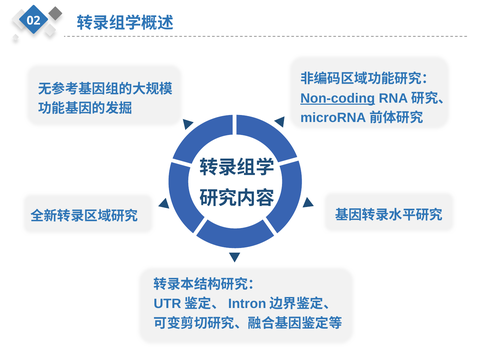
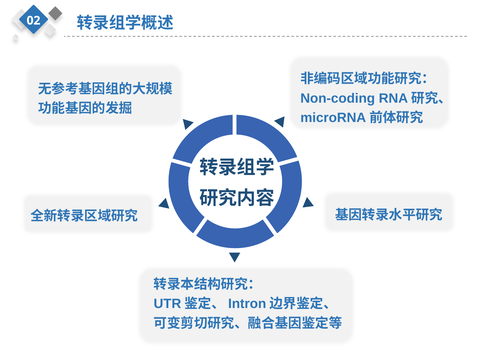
Non-coding underline: present -> none
